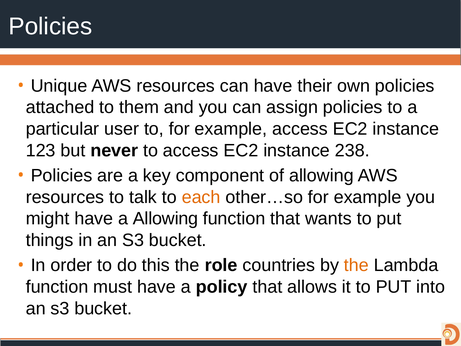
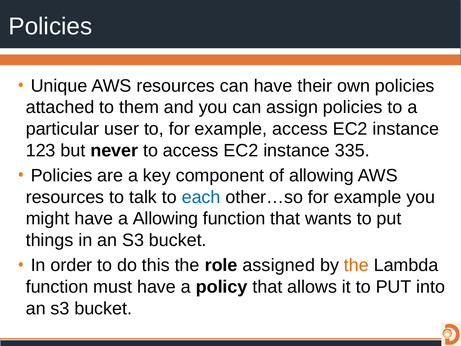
238: 238 -> 335
each colour: orange -> blue
countries: countries -> assigned
